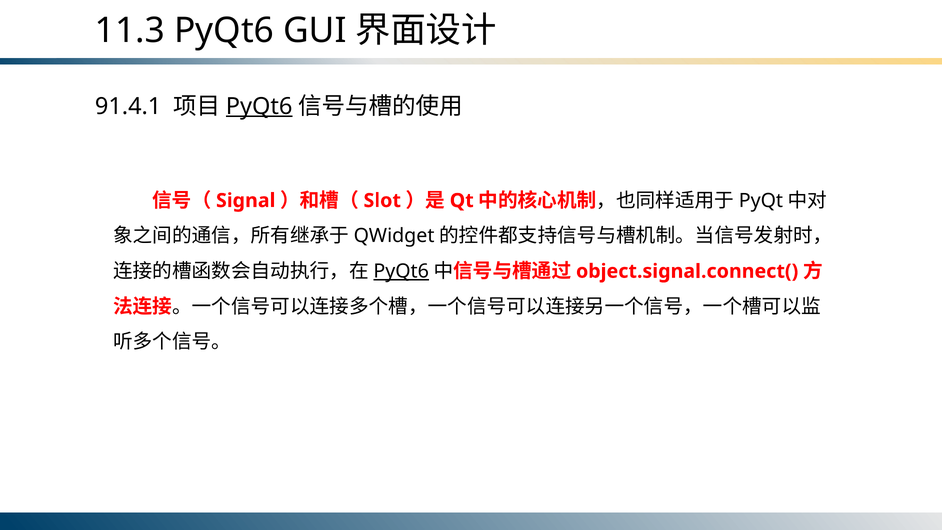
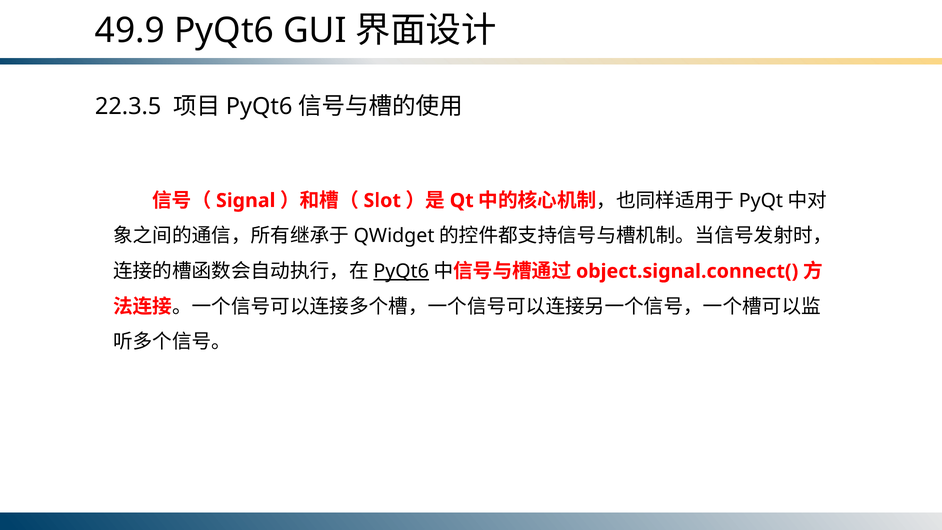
11.3: 11.3 -> 49.9
91.4.1: 91.4.1 -> 22.3.5
PyQt6 at (259, 106) underline: present -> none
